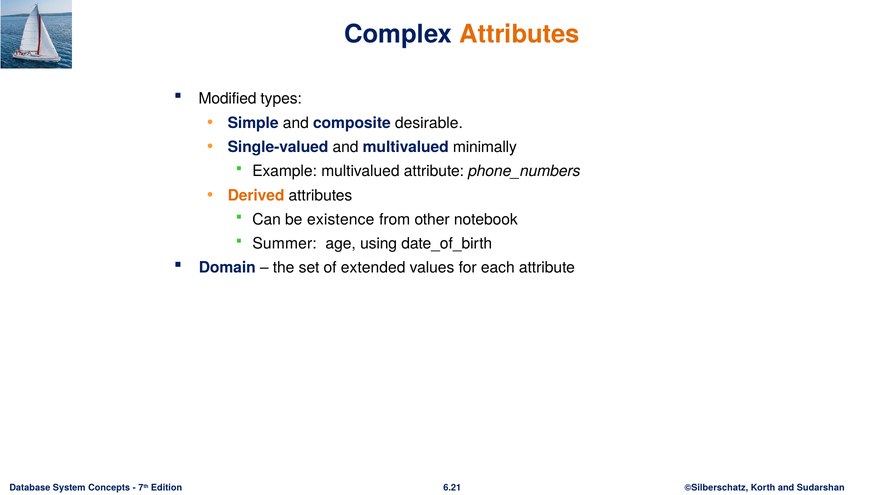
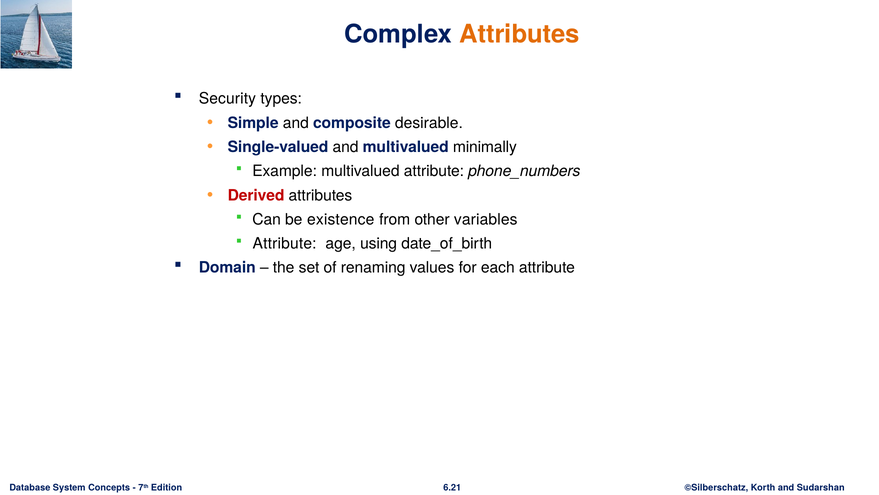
Modified: Modified -> Security
Derived colour: orange -> red
notebook: notebook -> variables
Summer at (285, 243): Summer -> Attribute
extended: extended -> renaming
